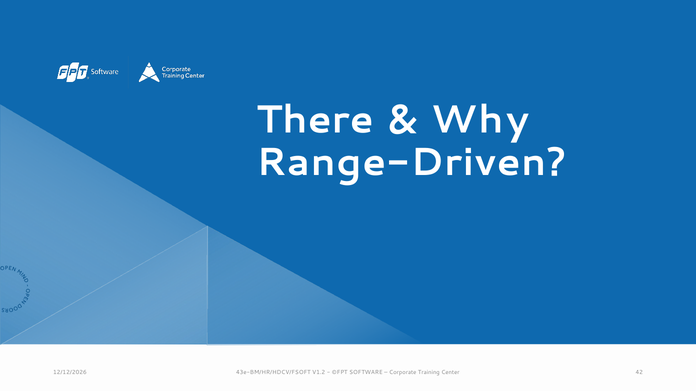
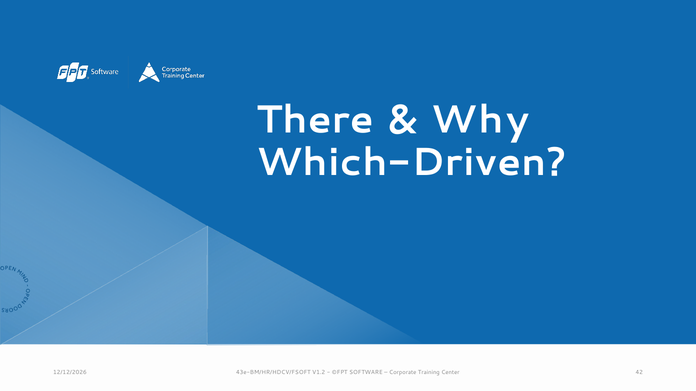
Range-Driven: Range-Driven -> Which-Driven
